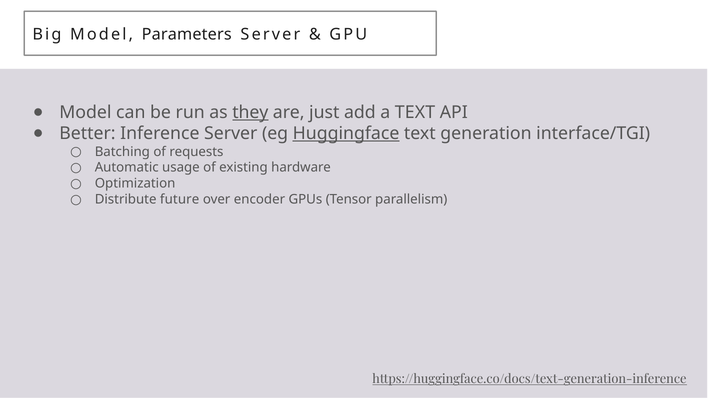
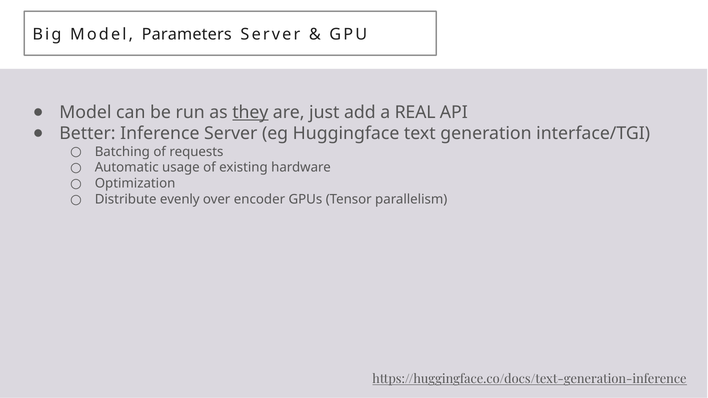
a TEXT: TEXT -> REAL
Huggingface underline: present -> none
future: future -> evenly
